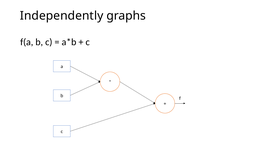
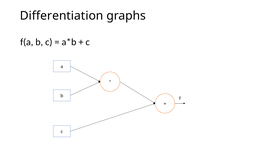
Independently: Independently -> Differentiation
